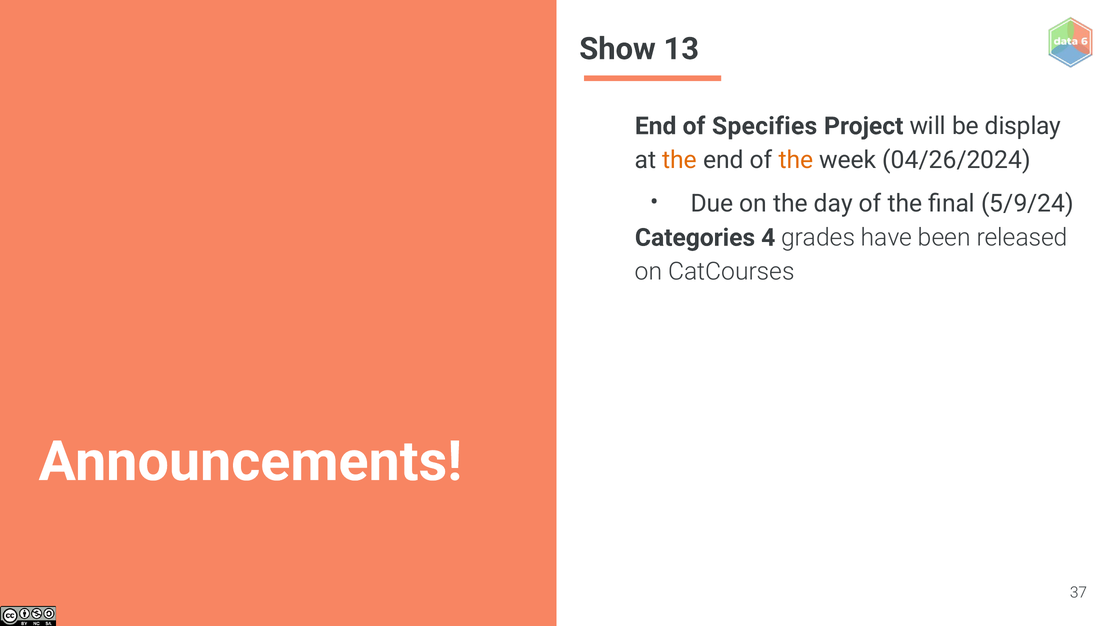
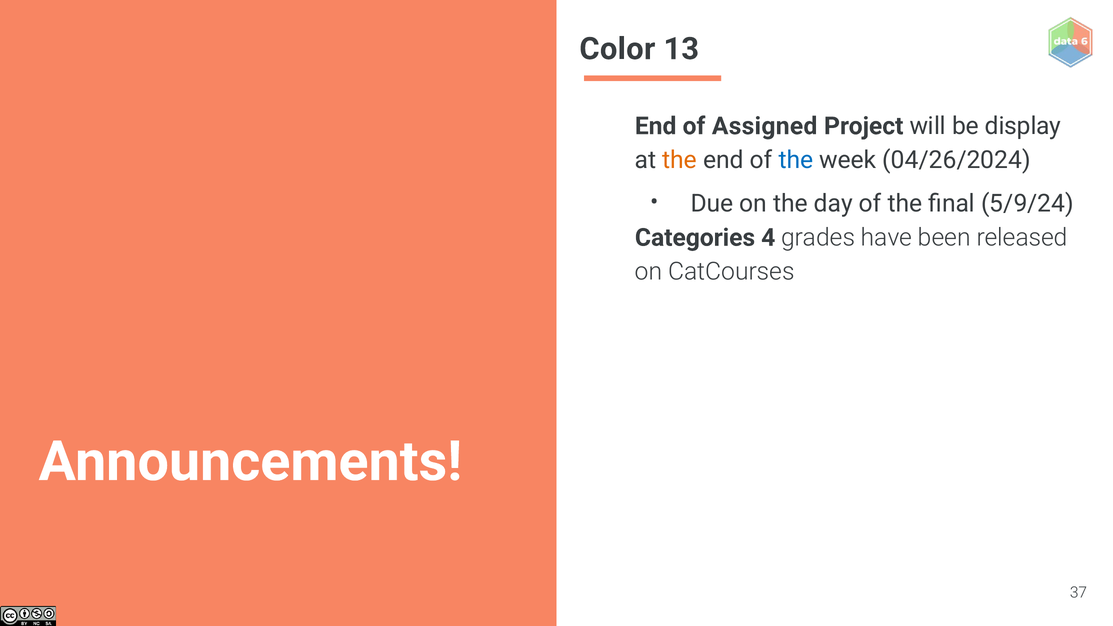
Show: Show -> Color
Specifies: Specifies -> Assigned
the at (796, 160) colour: orange -> blue
